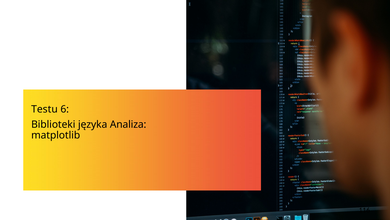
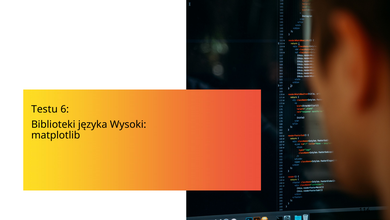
Analiza: Analiza -> Wysoki
